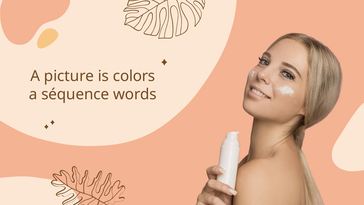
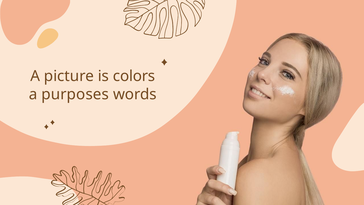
séquence: séquence -> purposes
